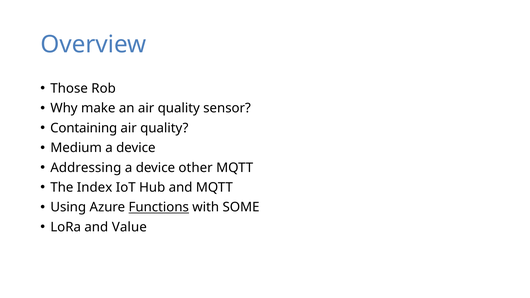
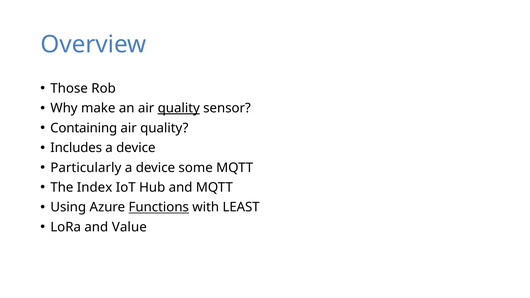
quality at (179, 108) underline: none -> present
Medium: Medium -> Includes
Addressing: Addressing -> Particularly
other: other -> some
SOME: SOME -> LEAST
